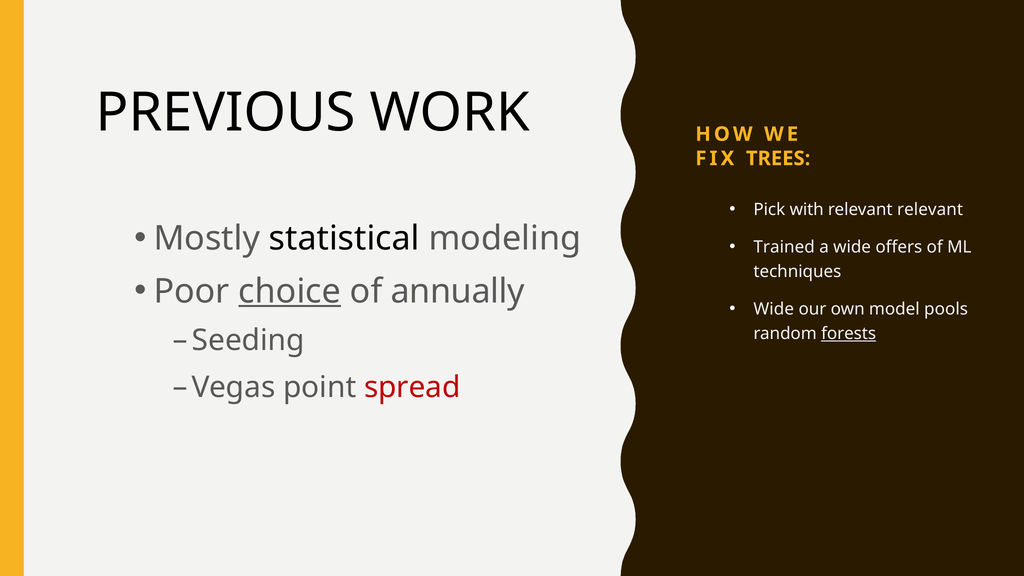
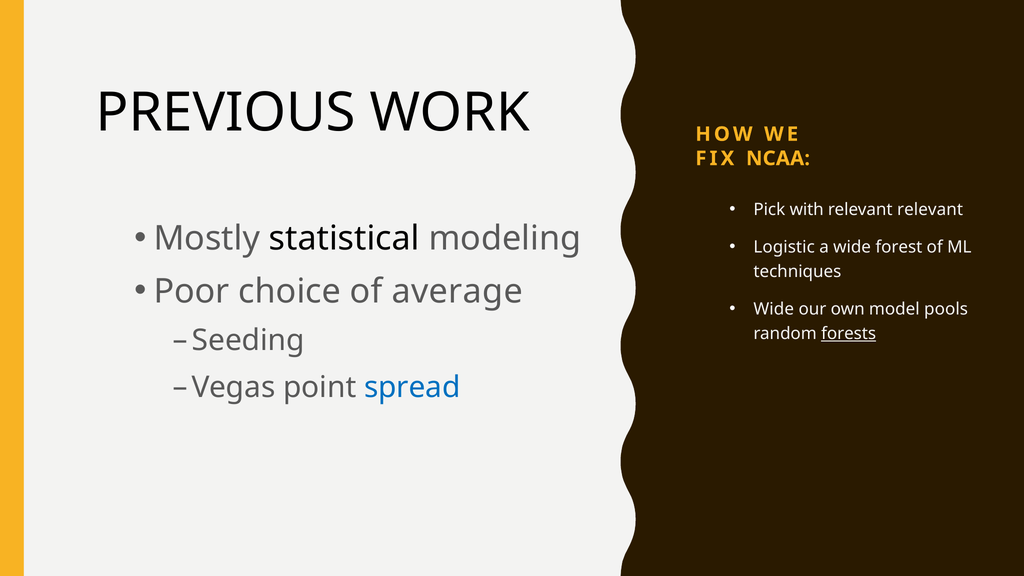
TREES: TREES -> NCAA
Trained: Trained -> Logistic
offers: offers -> forest
choice underline: present -> none
annually: annually -> average
spread colour: red -> blue
